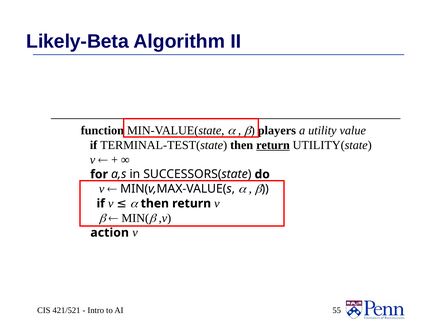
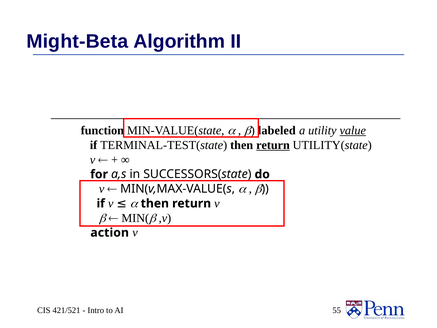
Likely-Beta: Likely-Beta -> Might-Beta
players: players -> labeled
value underline: none -> present
